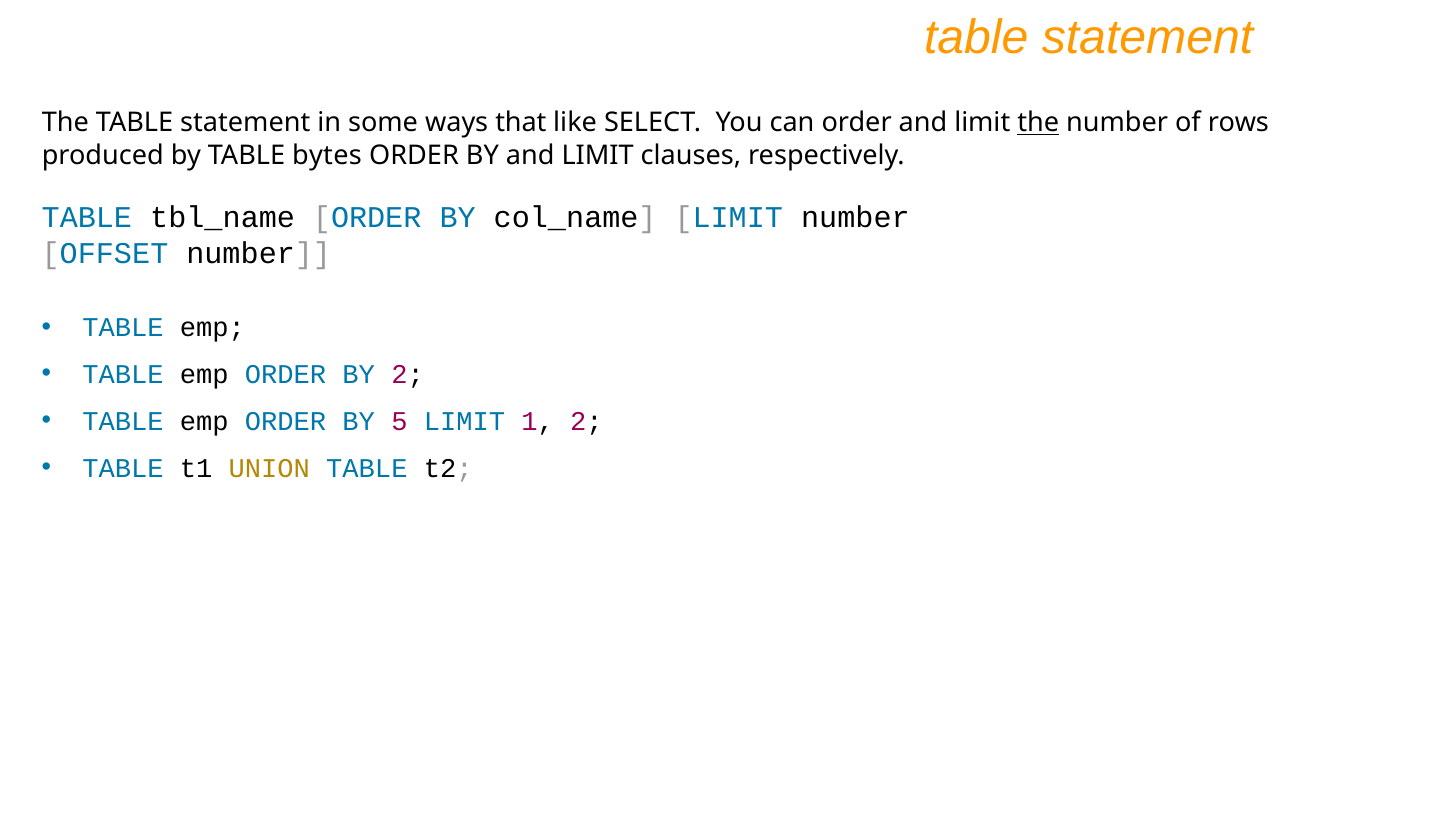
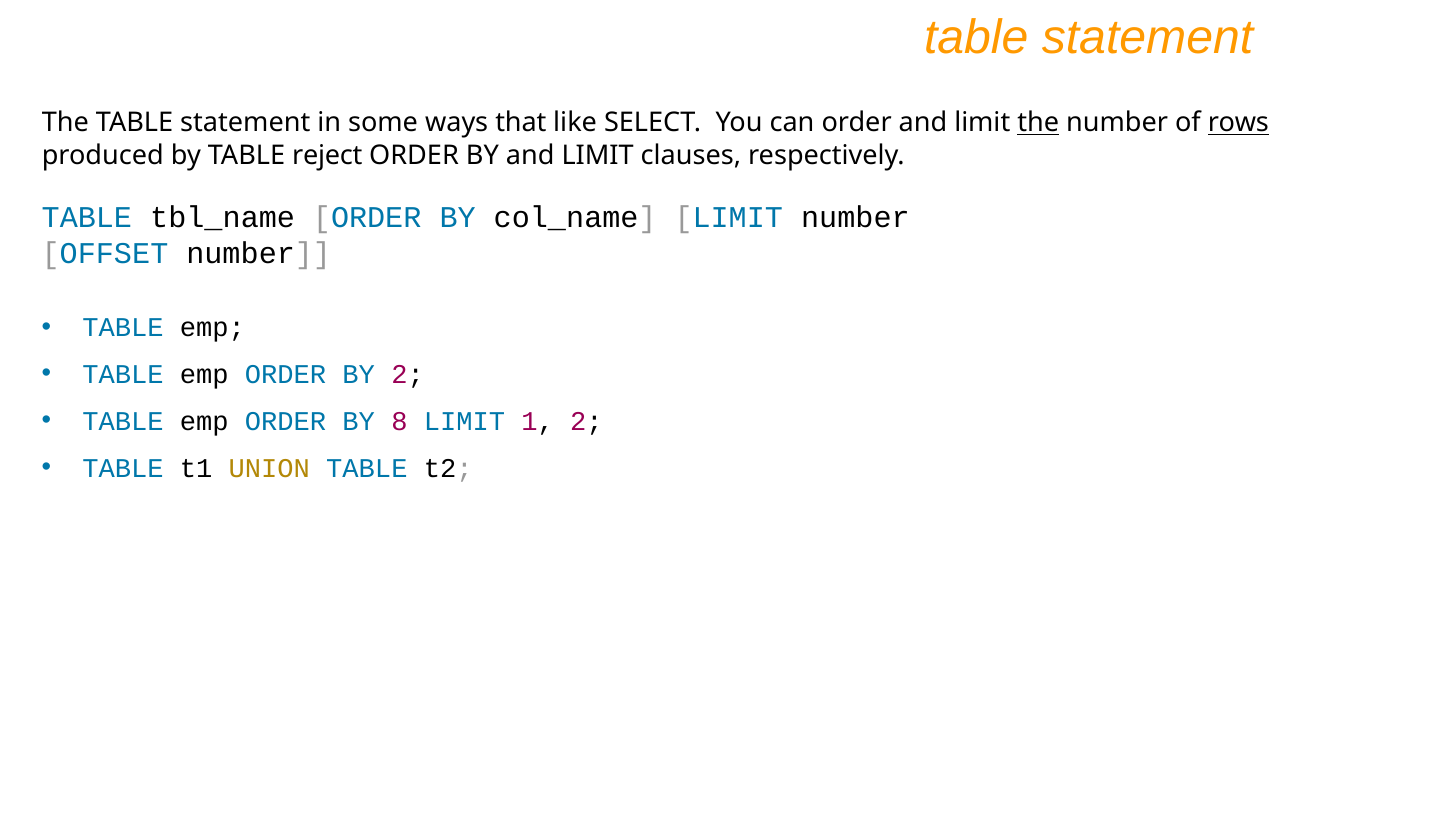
rows underline: none -> present
bytes: bytes -> reject
5: 5 -> 8
